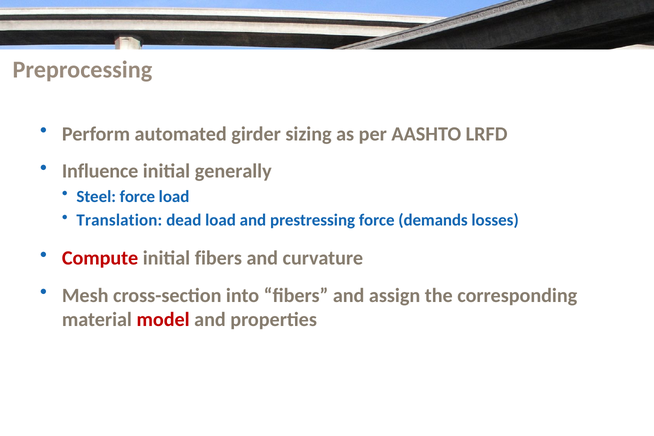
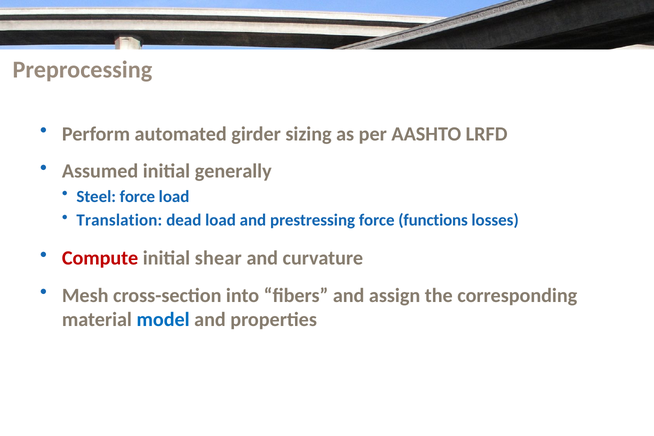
Influence: Influence -> Assumed
demands: demands -> functions
initial fibers: fibers -> shear
model colour: red -> blue
